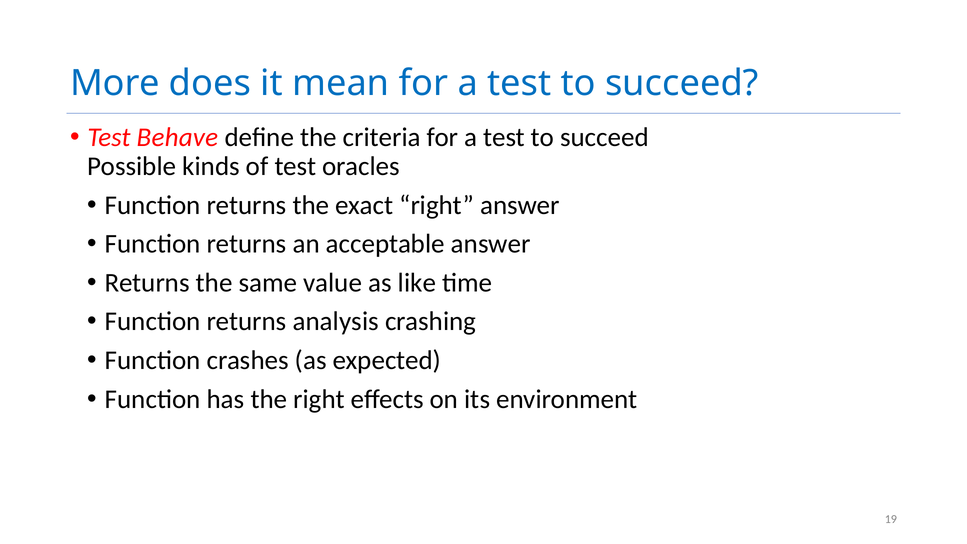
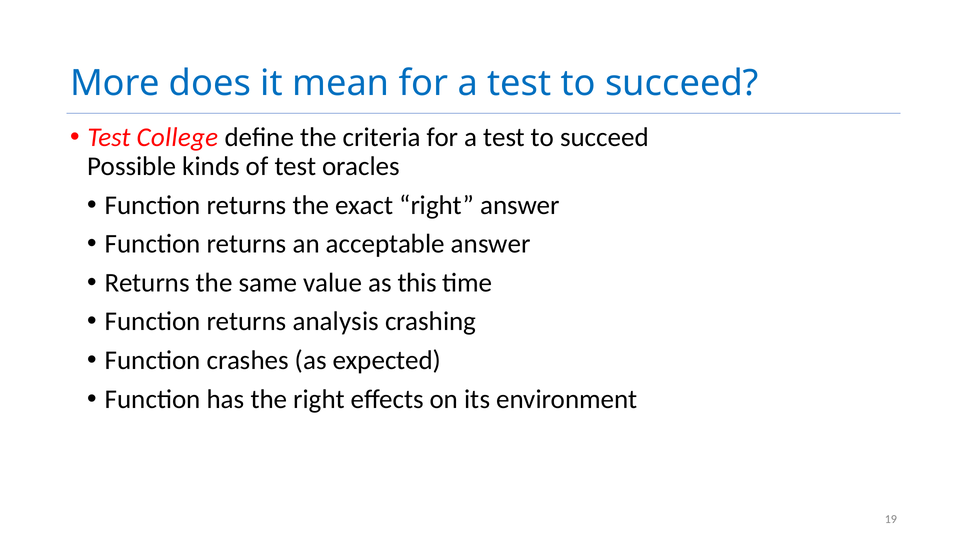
Behave: Behave -> College
like: like -> this
